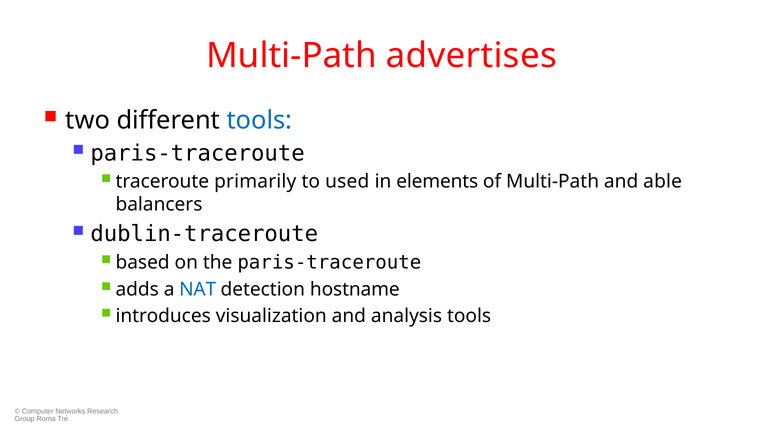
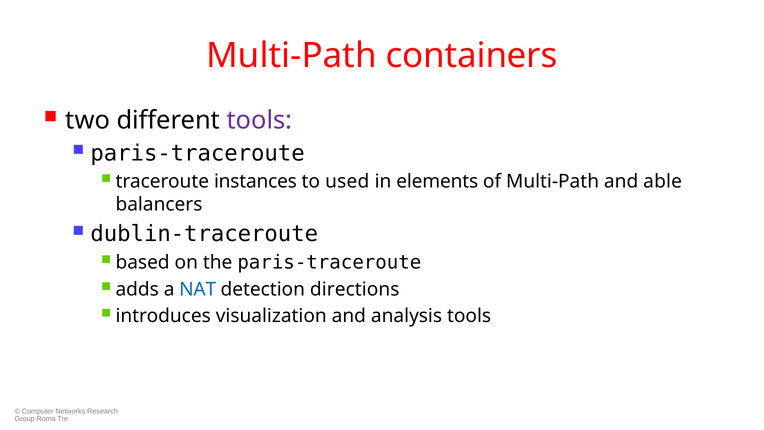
advertises: advertises -> containers
tools at (259, 120) colour: blue -> purple
primarily: primarily -> instances
hostname: hostname -> directions
